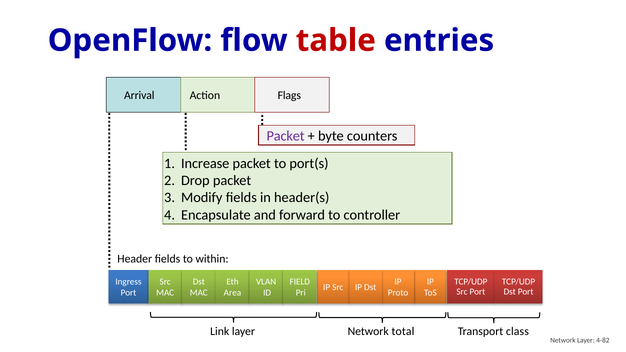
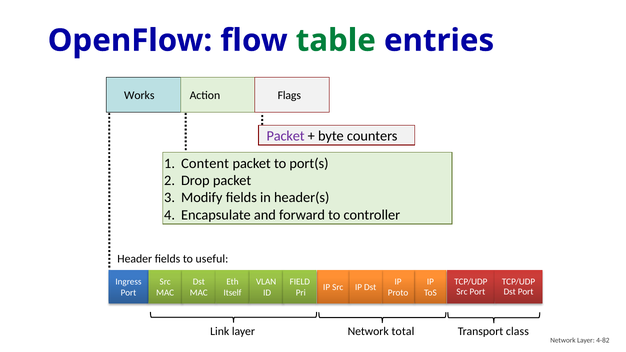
table colour: red -> green
Arrival: Arrival -> Works
Increase: Increase -> Content
within: within -> useful
Area: Area -> Itself
